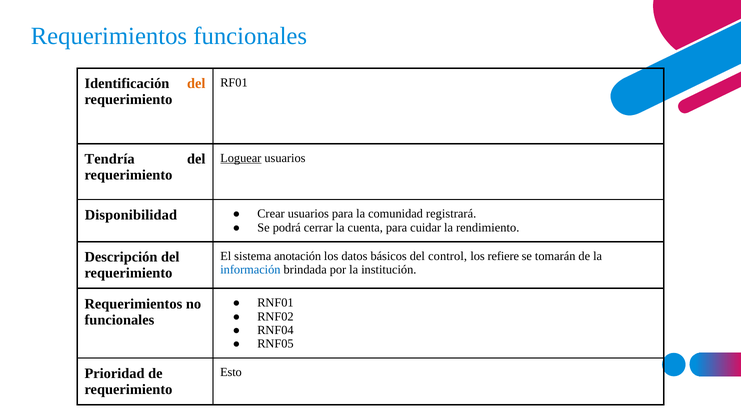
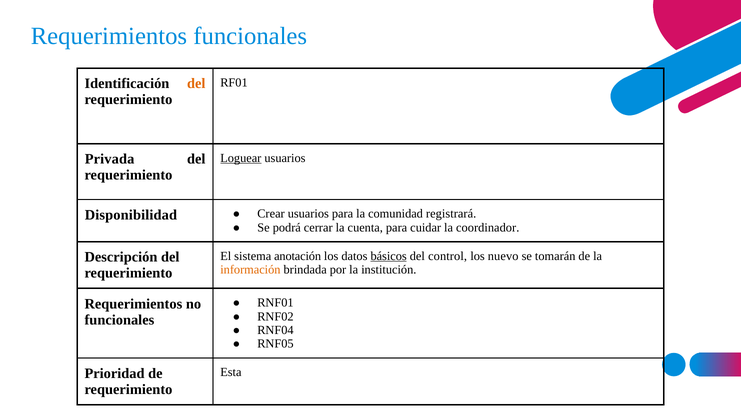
Tendría: Tendría -> Privada
rendimiento: rendimiento -> coordinador
básicos underline: none -> present
refiere: refiere -> nuevo
información colour: blue -> orange
Esto: Esto -> Esta
